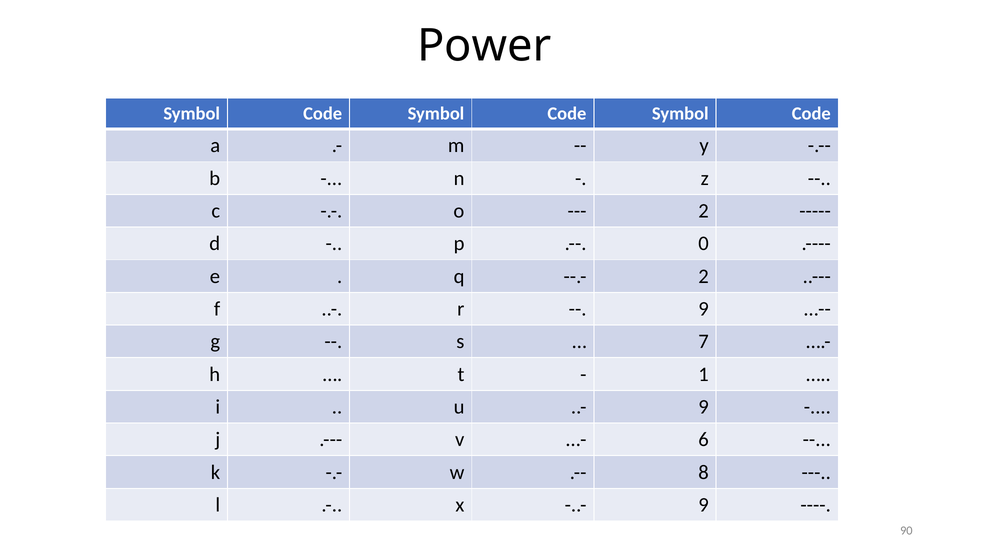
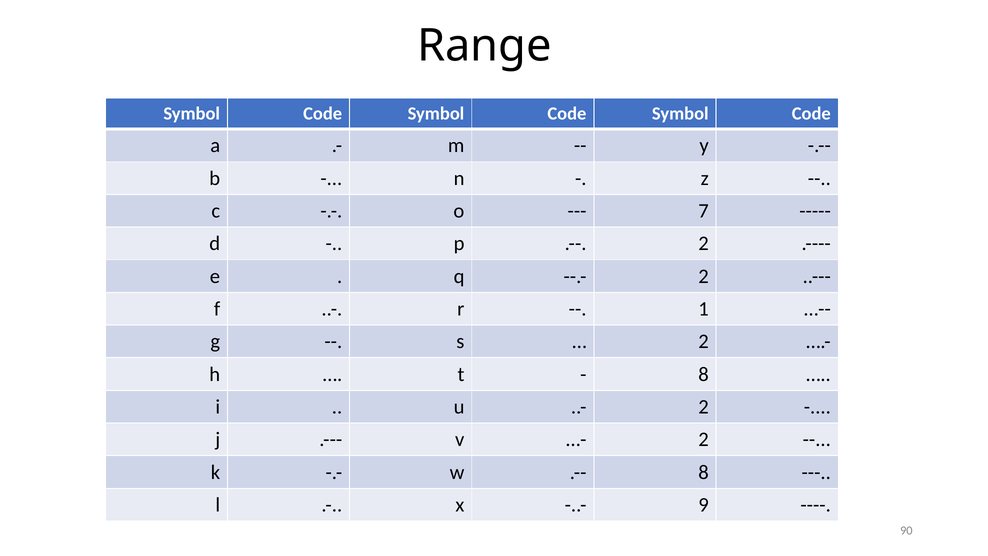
Power: Power -> Range
2 at (703, 211): 2 -> 7
0 at (703, 243): 0 -> 2
9 at (703, 309): 9 -> 1
7 at (703, 341): 7 -> 2
1 at (703, 374): 1 -> 8
9 at (703, 407): 9 -> 2
6 at (703, 439): 6 -> 2
